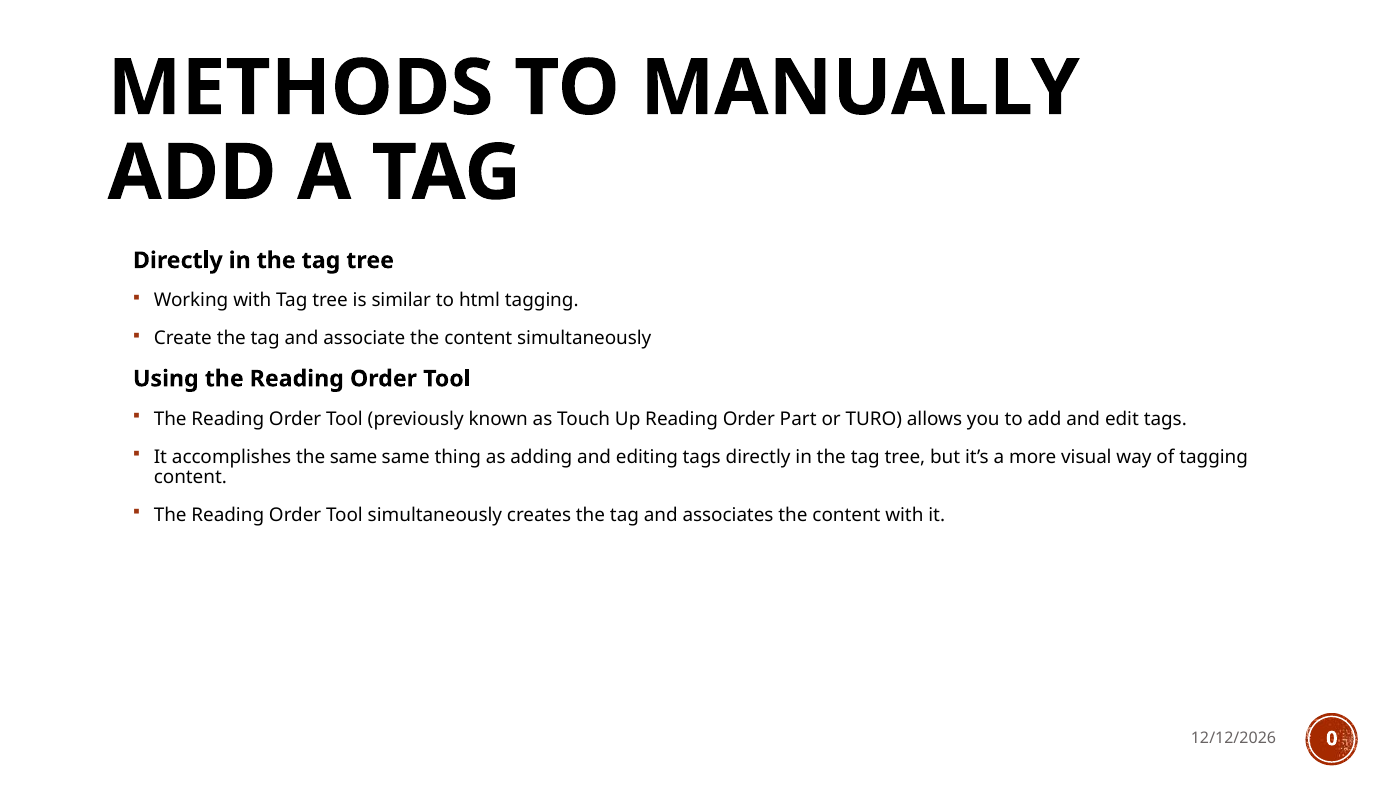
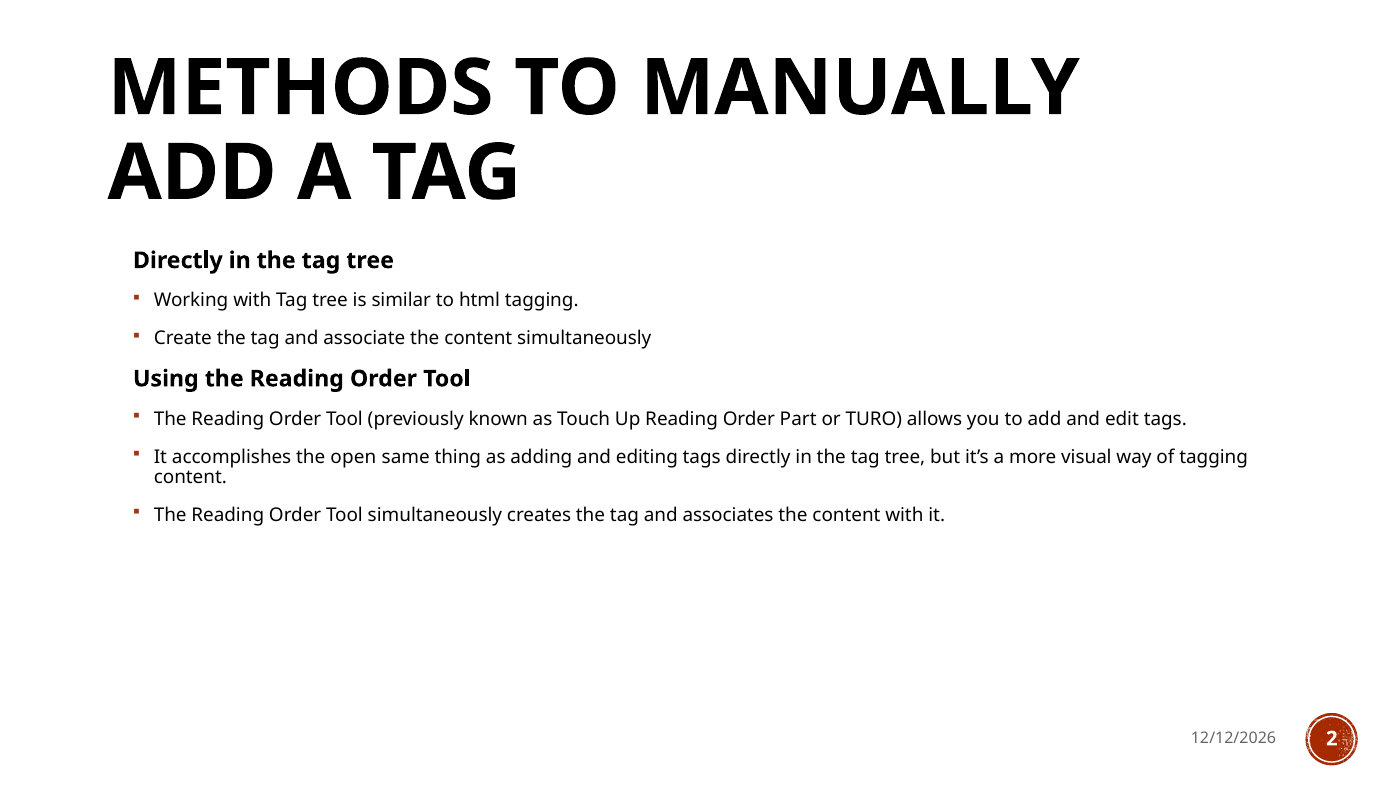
the same: same -> open
0: 0 -> 2
